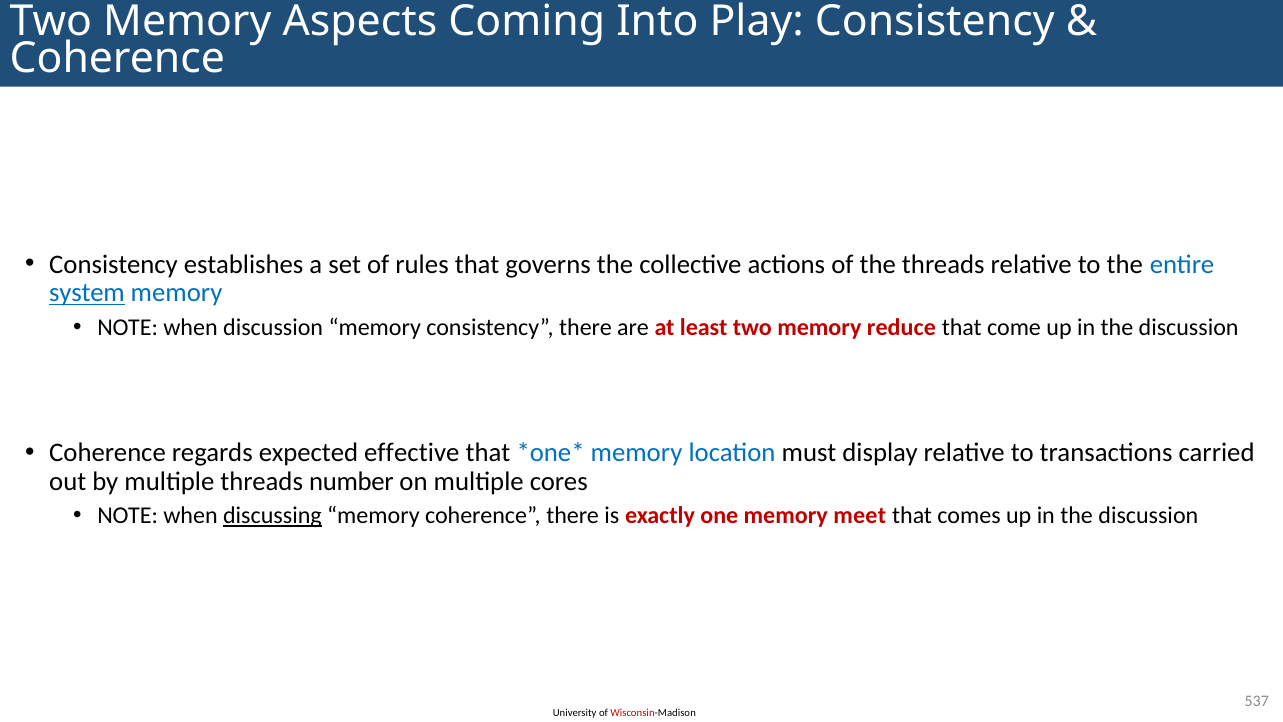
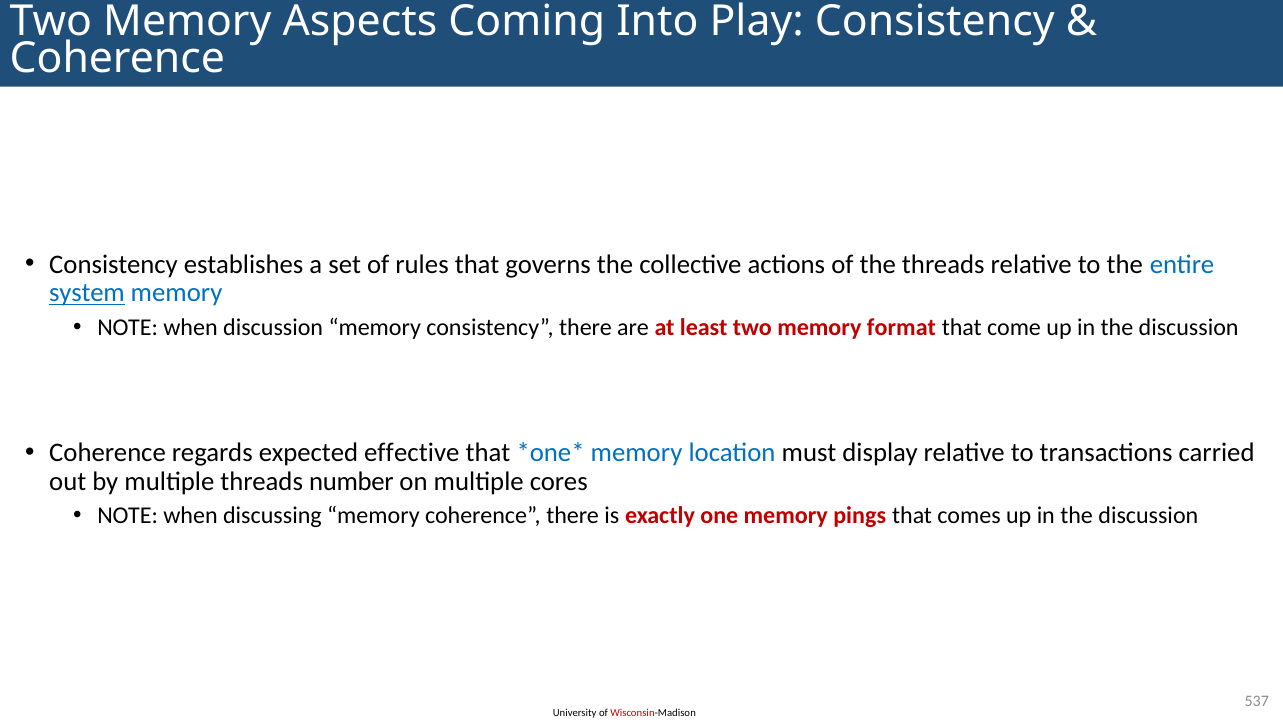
reduce: reduce -> format
discussing underline: present -> none
meet: meet -> pings
